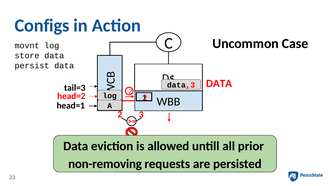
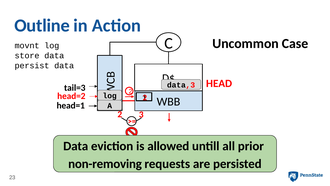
Configs: Configs -> Outline
data,3 DATA: DATA -> HEAD
